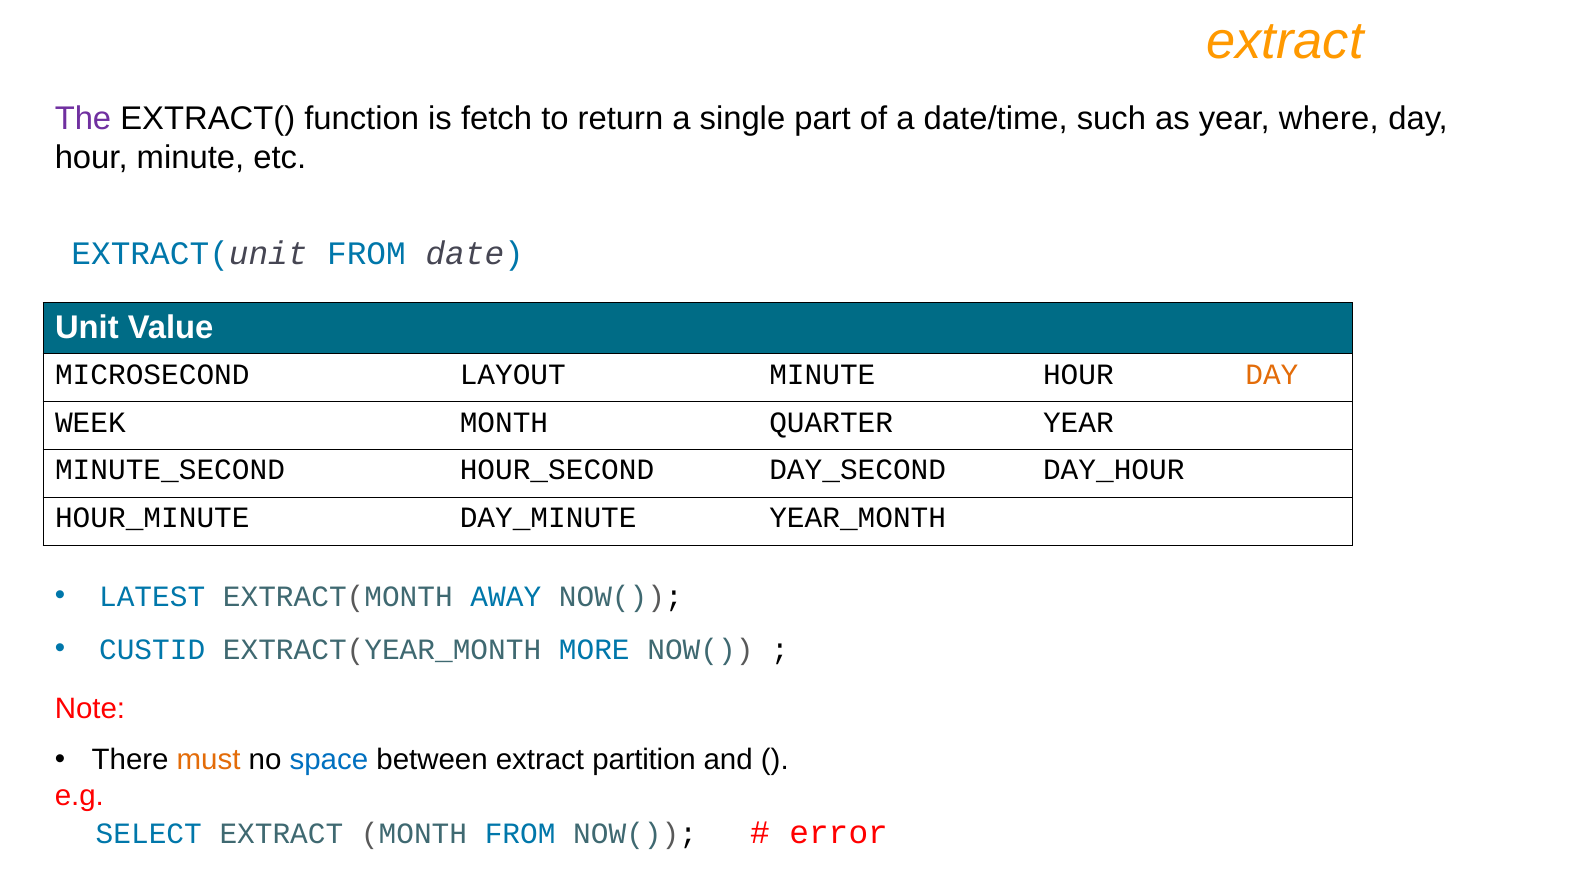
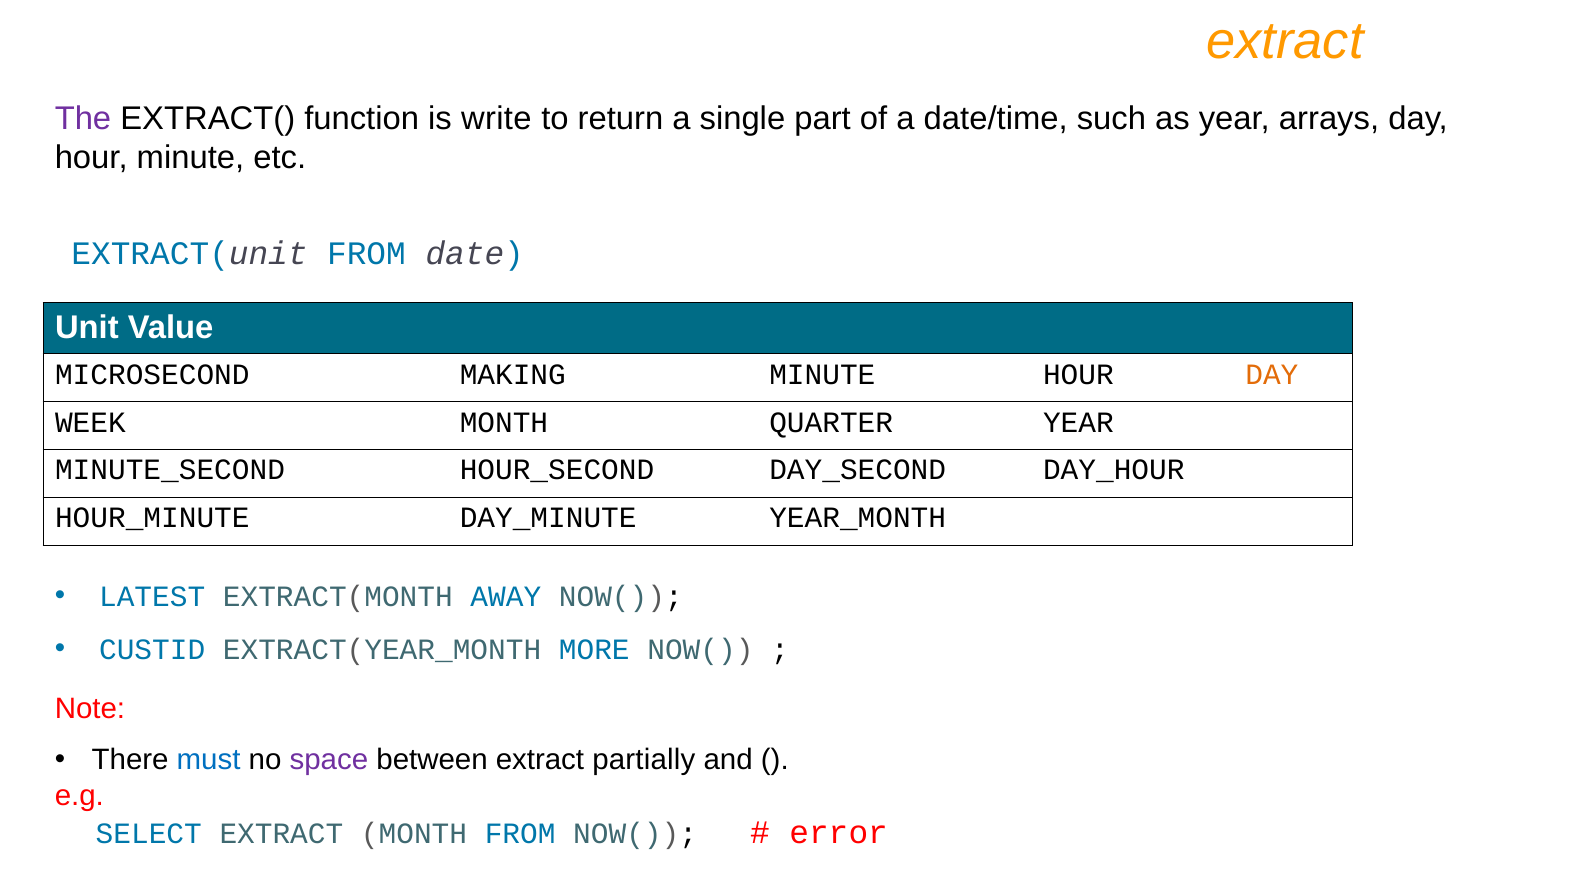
fetch: fetch -> write
where: where -> arrays
LAYOUT: LAYOUT -> MAKING
must colour: orange -> blue
space colour: blue -> purple
partition: partition -> partially
